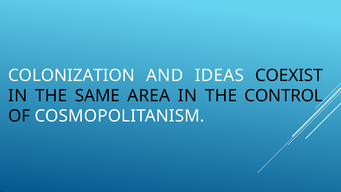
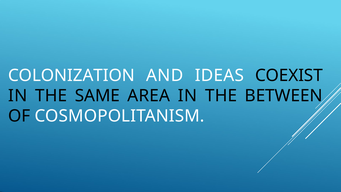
CONTROL: CONTROL -> BETWEEN
